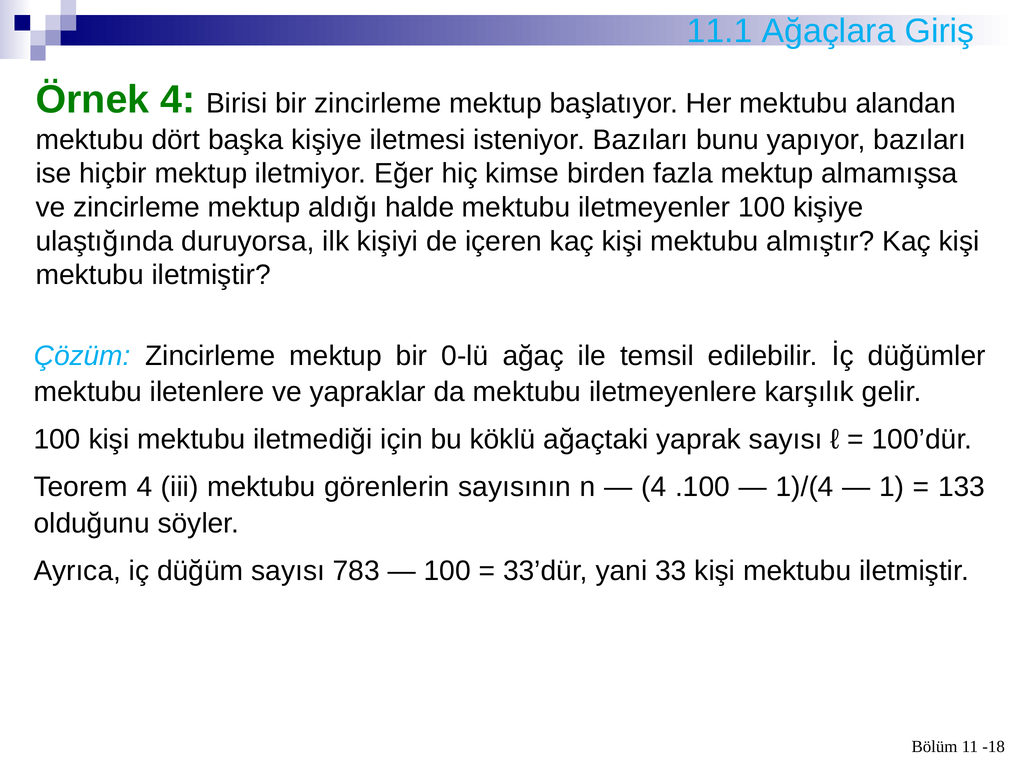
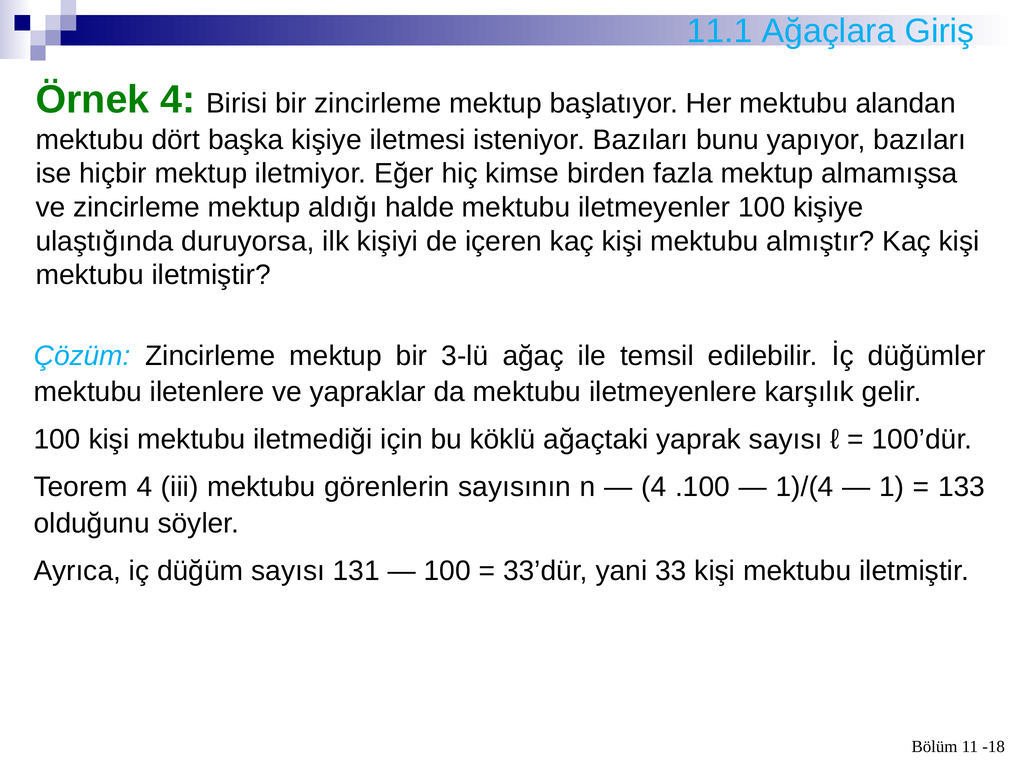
0-lü: 0-lü -> 3-lü
783: 783 -> 131
